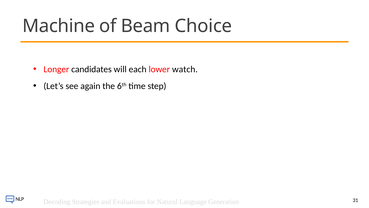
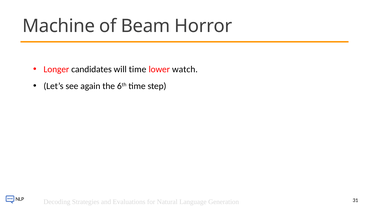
Choice: Choice -> Horror
will each: each -> time
